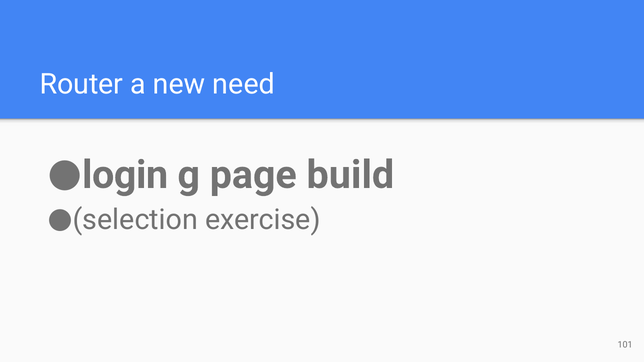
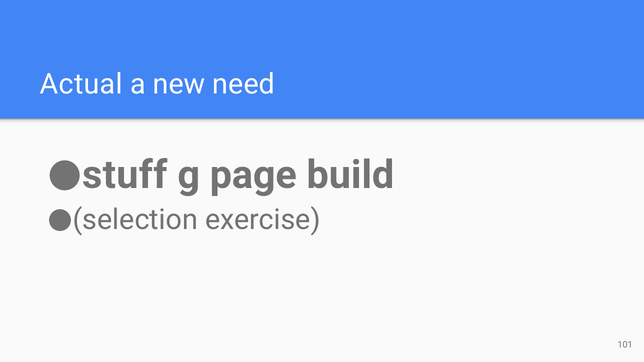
Router: Router -> Actual
login: login -> stuff
